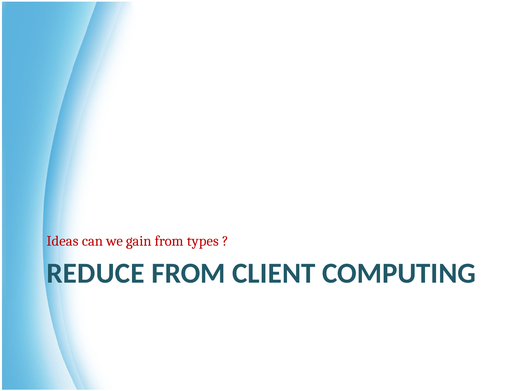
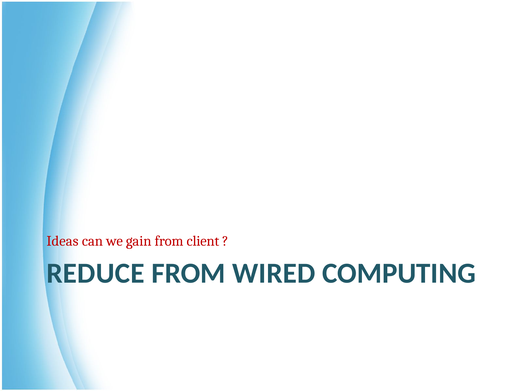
types: types -> client
CLIENT: CLIENT -> WIRED
